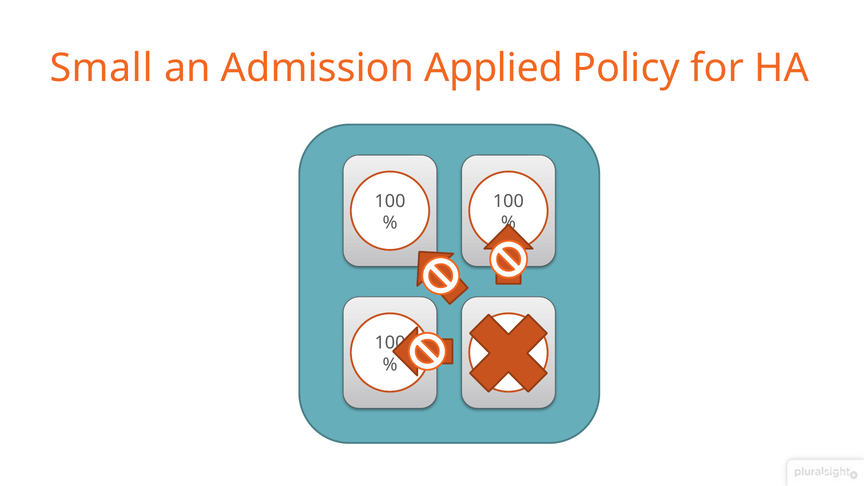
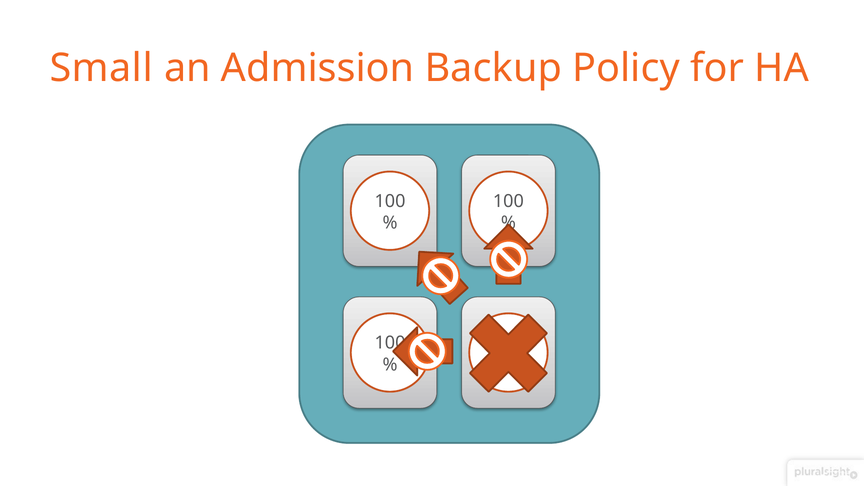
Applied: Applied -> Backup
